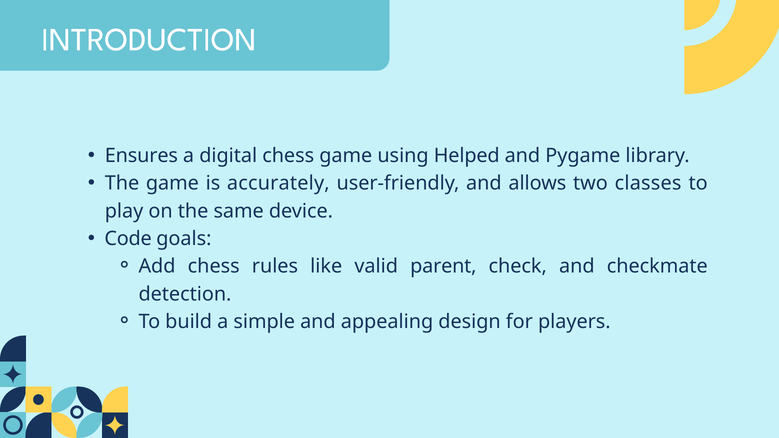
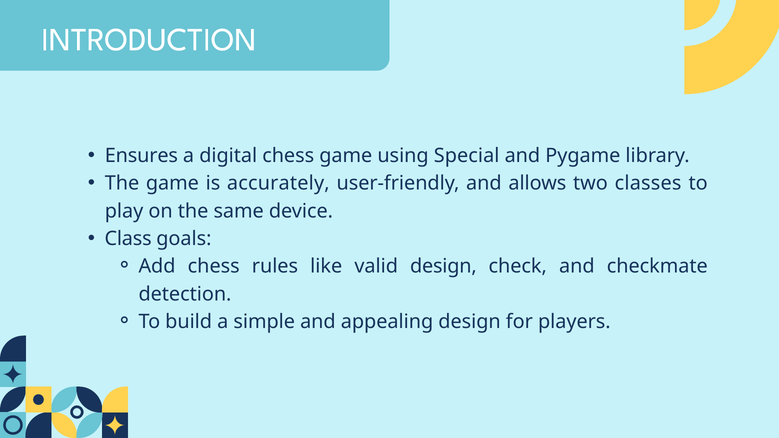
Helped: Helped -> Special
Code: Code -> Class
valid parent: parent -> design
